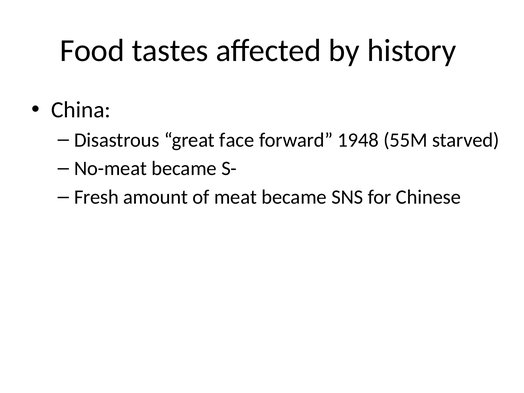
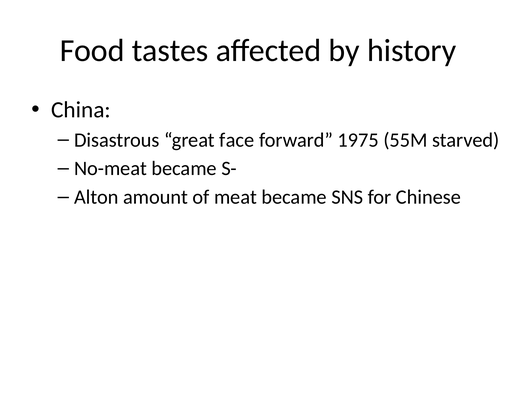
1948: 1948 -> 1975
Fresh: Fresh -> Alton
